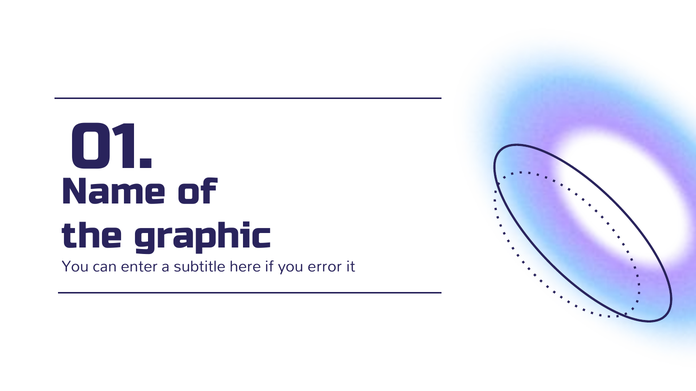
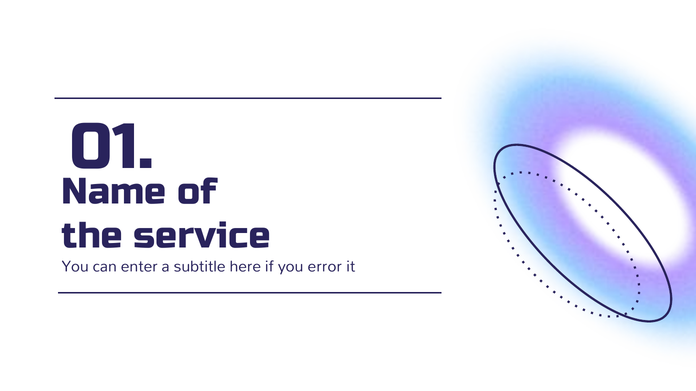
graphic: graphic -> service
